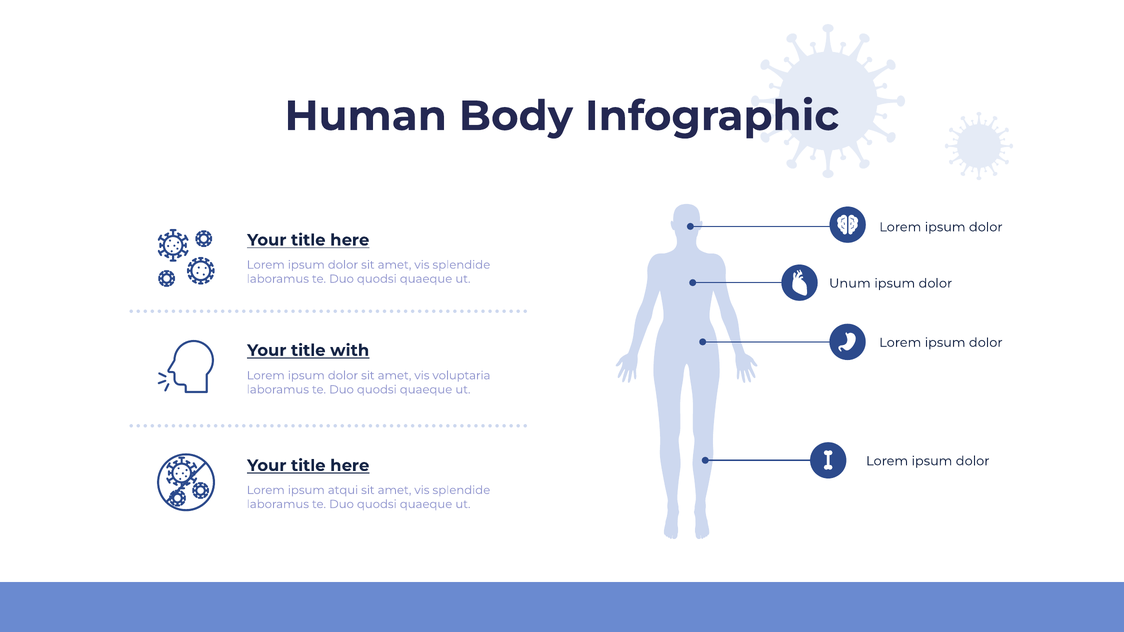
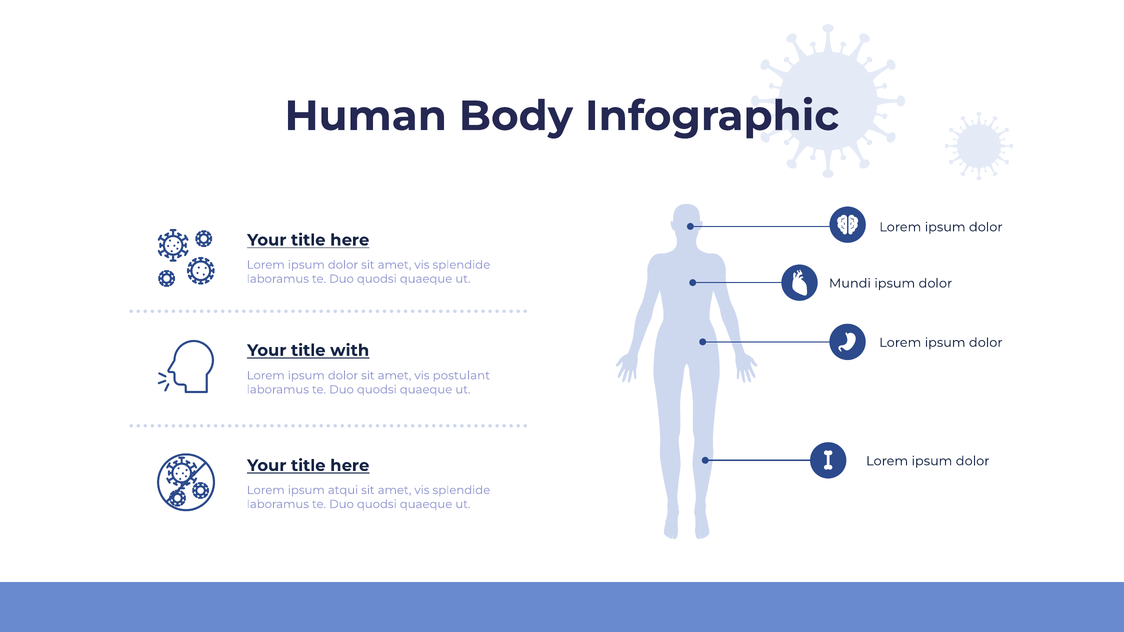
Unum: Unum -> Mundi
voluptaria: voluptaria -> postulant
